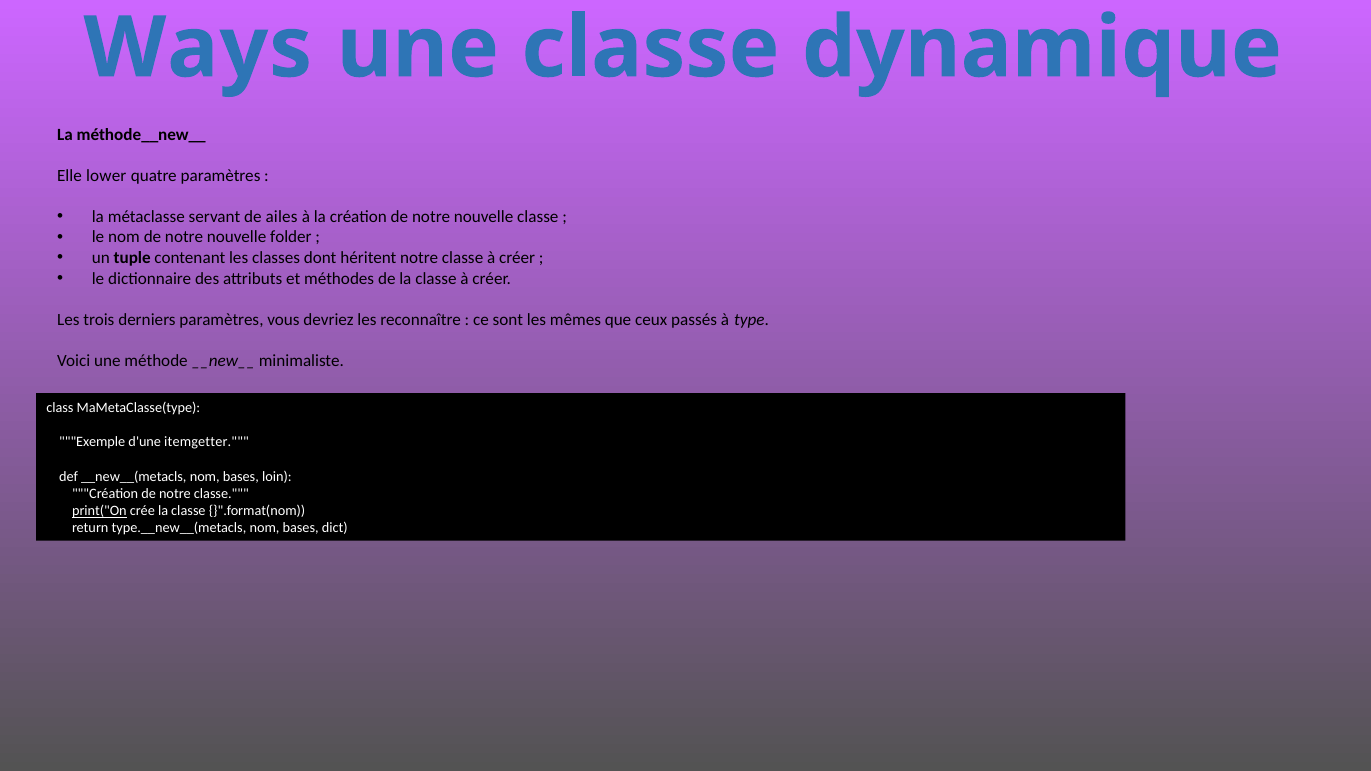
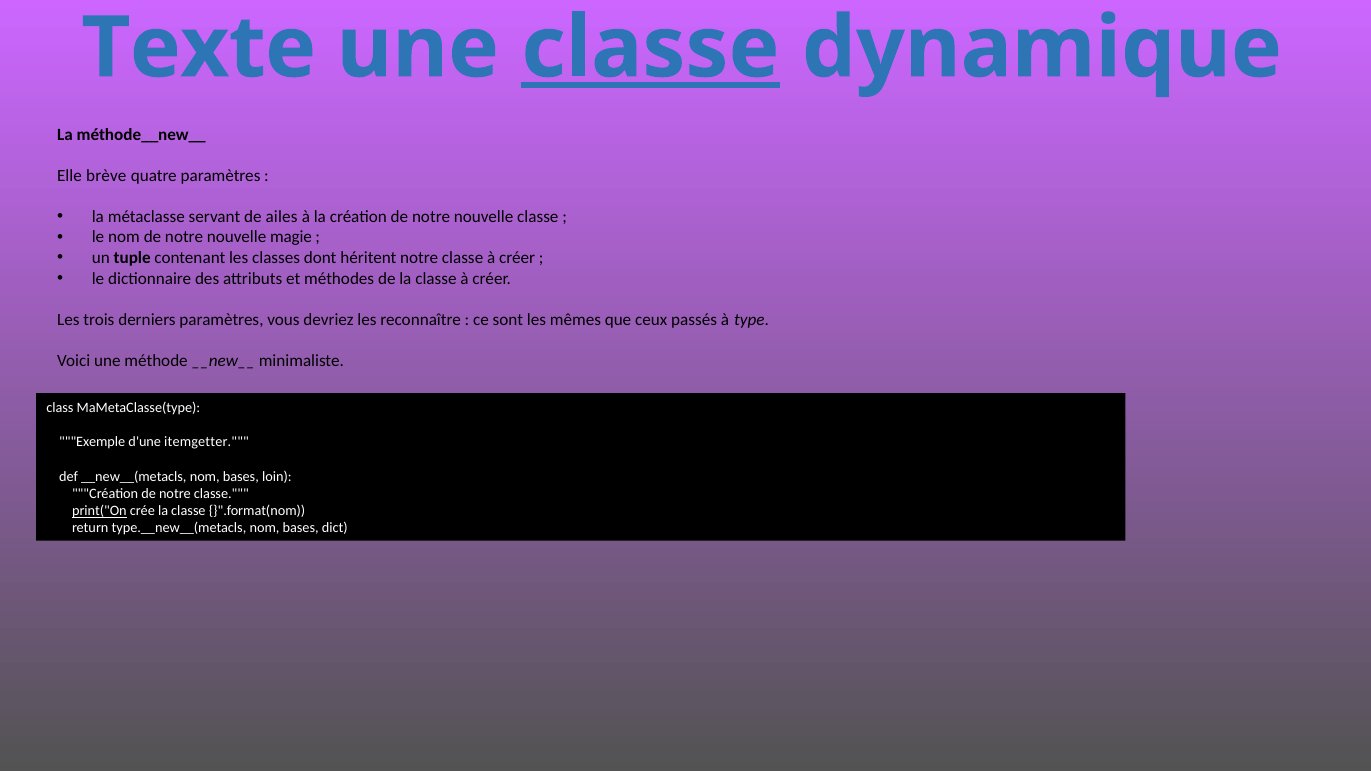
Ways: Ways -> Texte
classe at (650, 48) underline: none -> present
lower: lower -> brève
folder: folder -> magie
